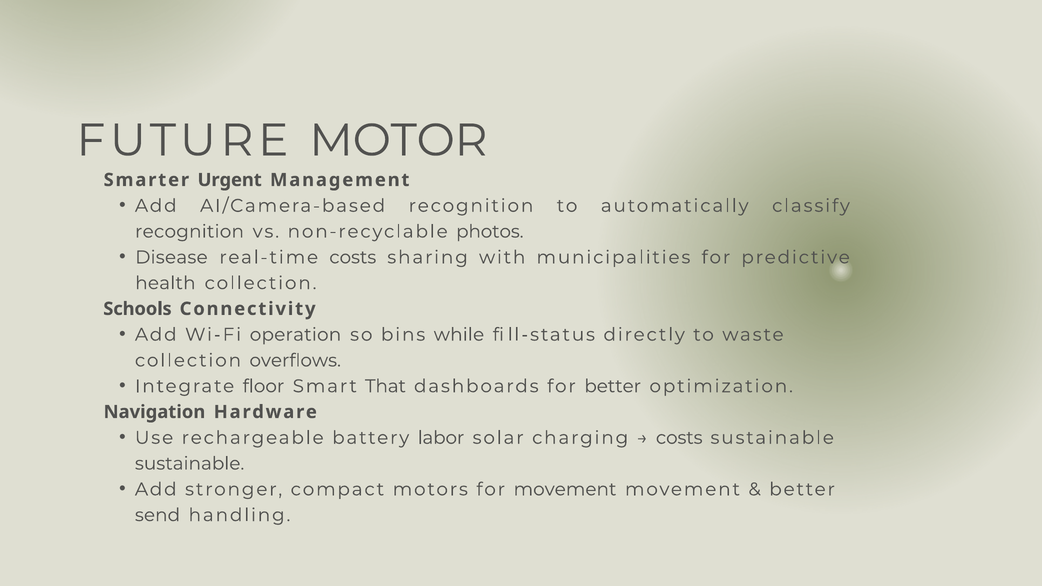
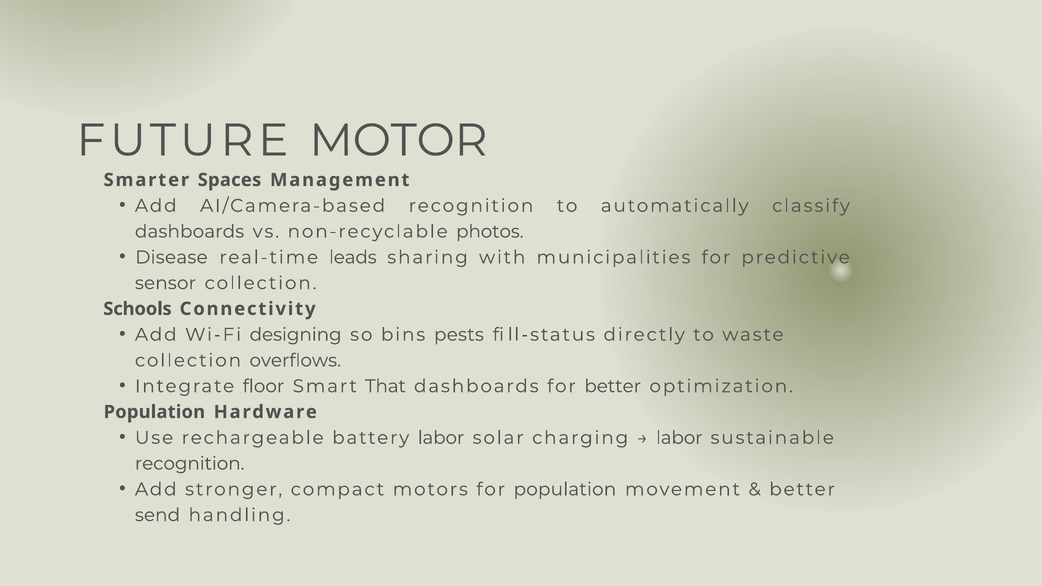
Urgent: Urgent -> Spaces
recognition at (189, 232): recognition -> dashboards
real-time costs: costs -> leads
health: health -> sensor
operation: operation -> designing
while: while -> pests
Navigation at (154, 412): Navigation -> Population
costs at (679, 438): costs -> labor
sustainable at (190, 464): sustainable -> recognition
for movement: movement -> population
